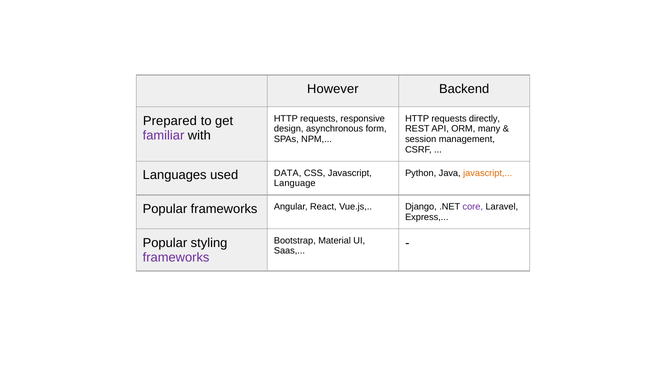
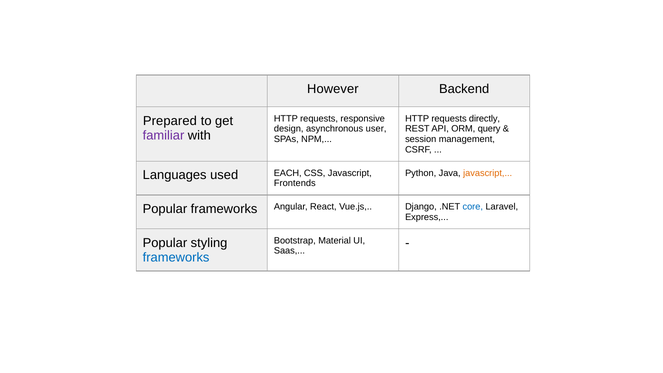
form: form -> user
many: many -> query
DATA: DATA -> EACH
Language: Language -> Frontends
core colour: purple -> blue
frameworks at (176, 257) colour: purple -> blue
